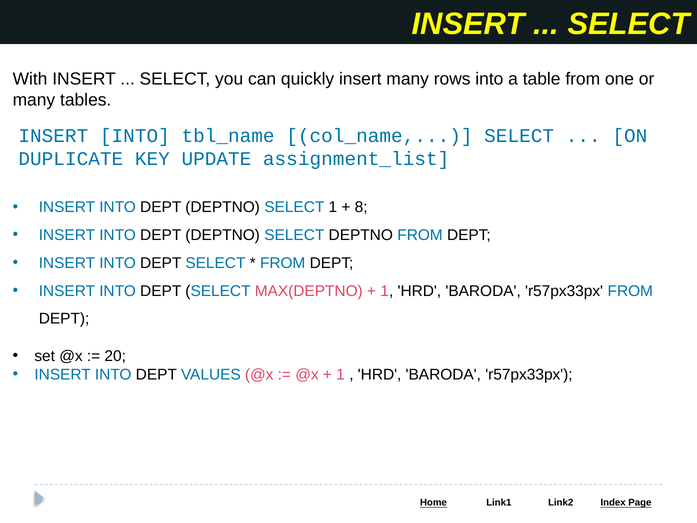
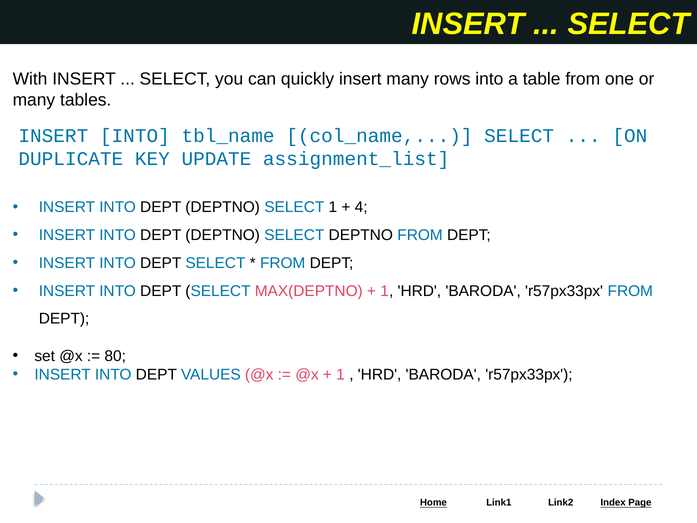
8: 8 -> 4
20: 20 -> 80
